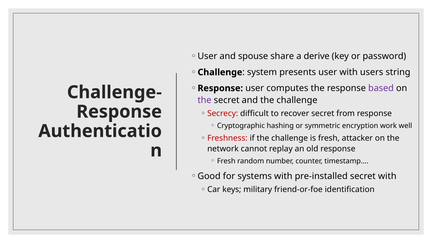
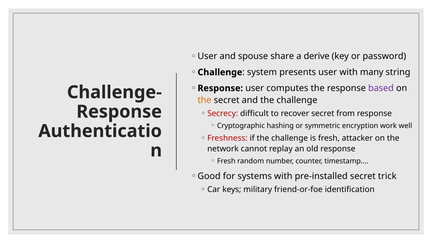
users: users -> many
the at (205, 100) colour: purple -> orange
secret with: with -> trick
